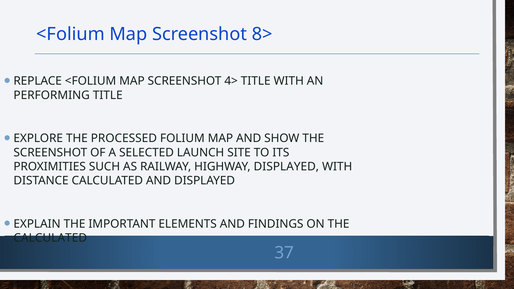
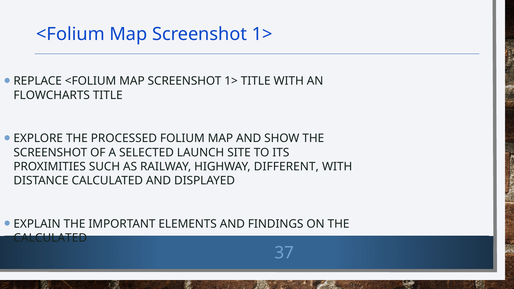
8> at (262, 34): 8> -> 1>
4> at (231, 81): 4> -> 1>
PERFORMING: PERFORMING -> FLOWCHARTS
HIGHWAY DISPLAYED: DISPLAYED -> DIFFERENT
